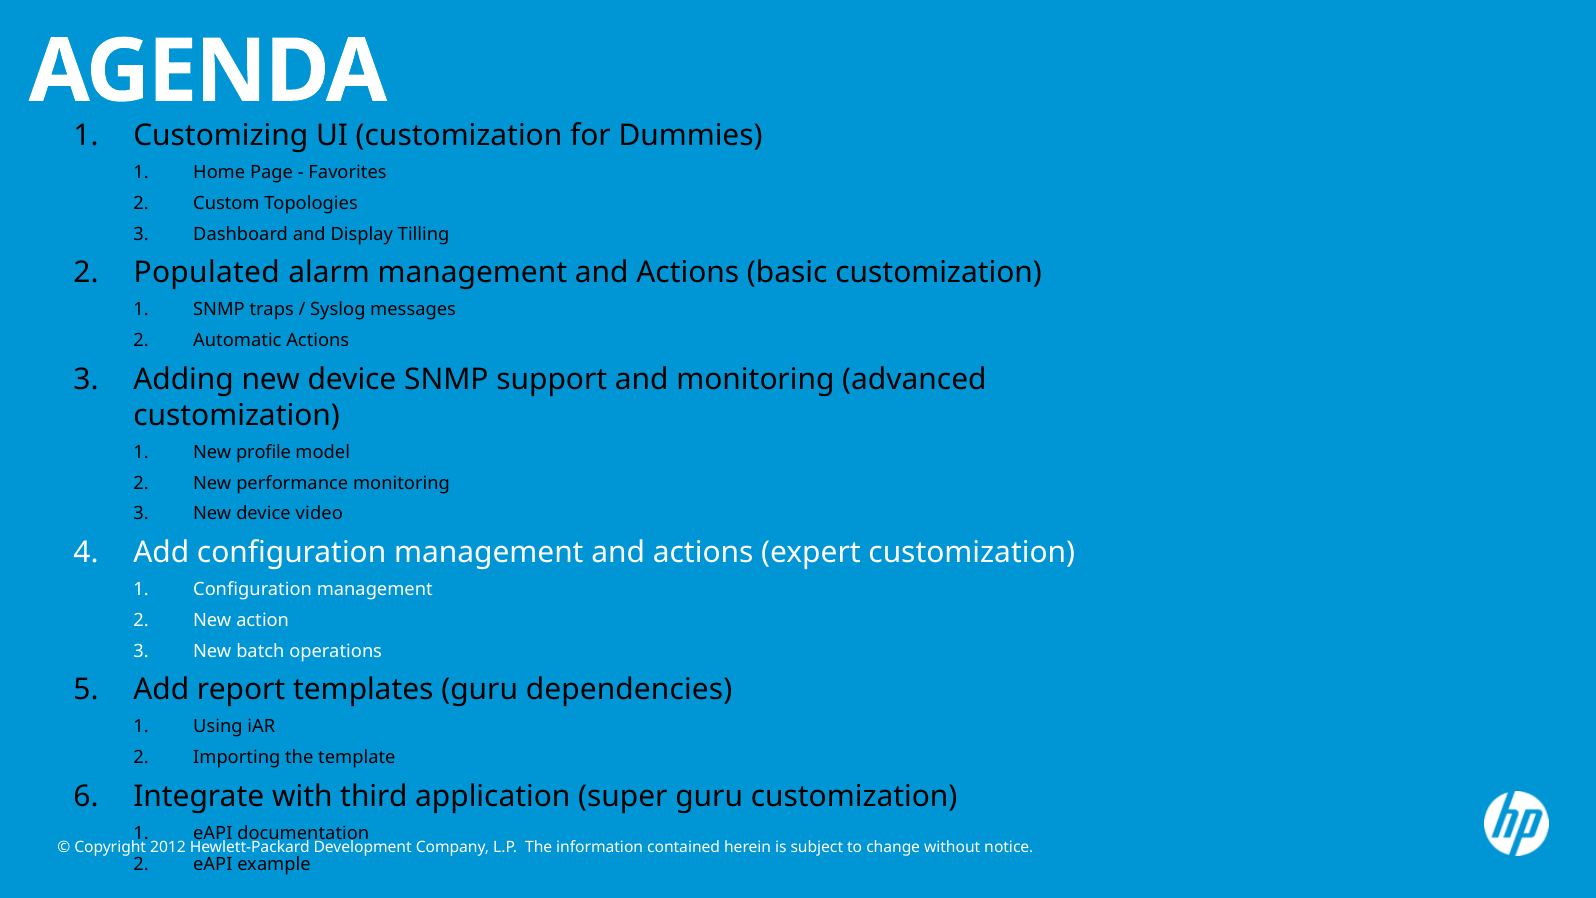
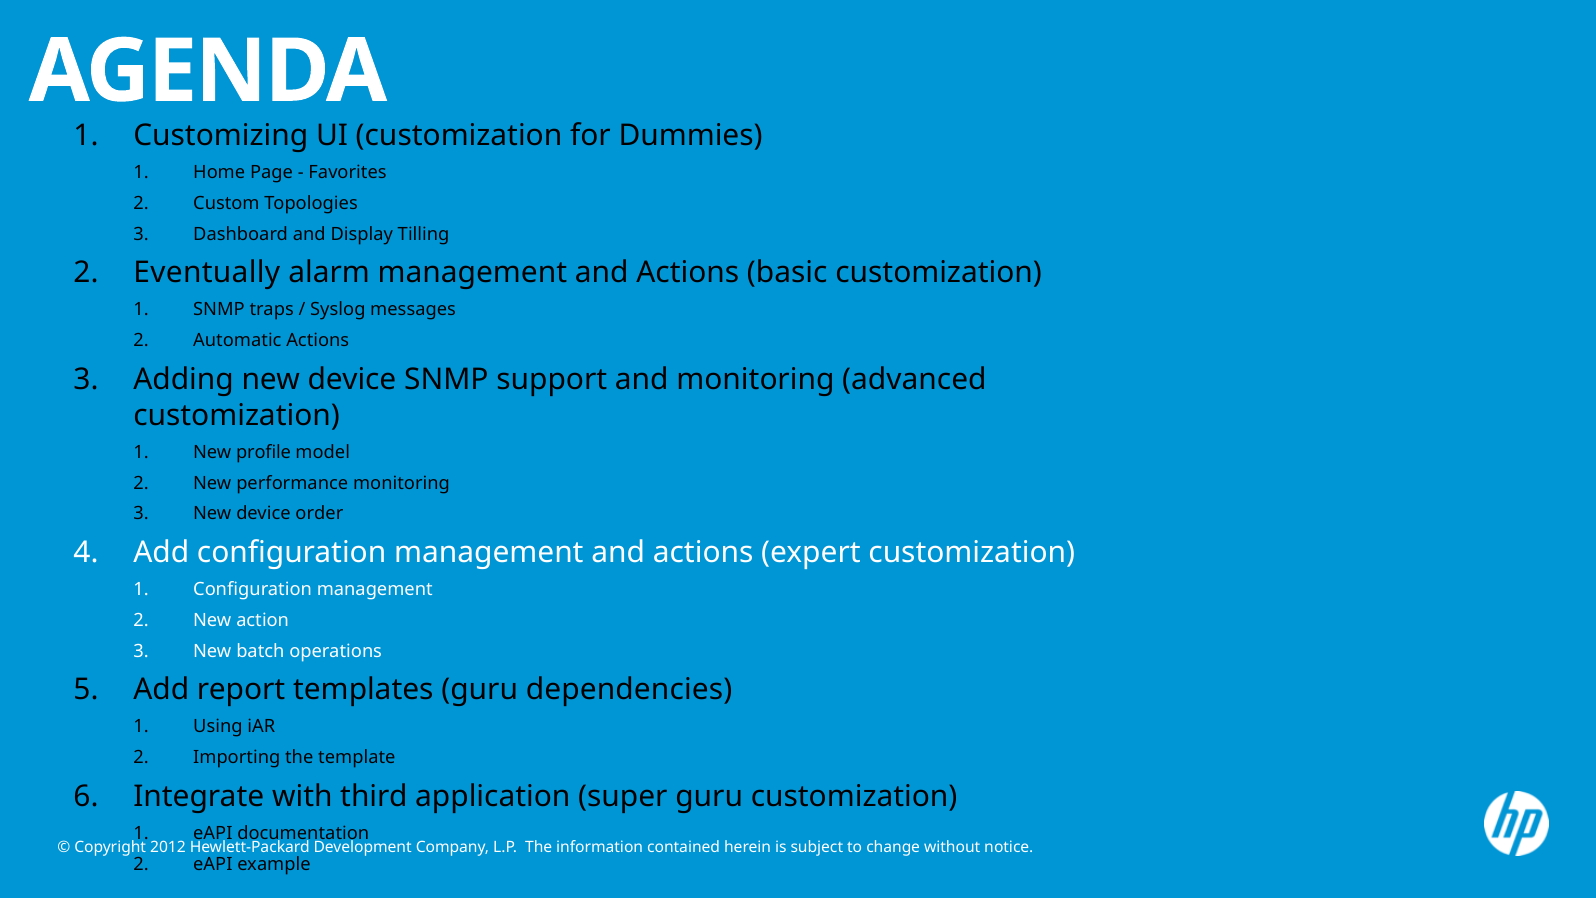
Populated: Populated -> Eventually
video: video -> order
